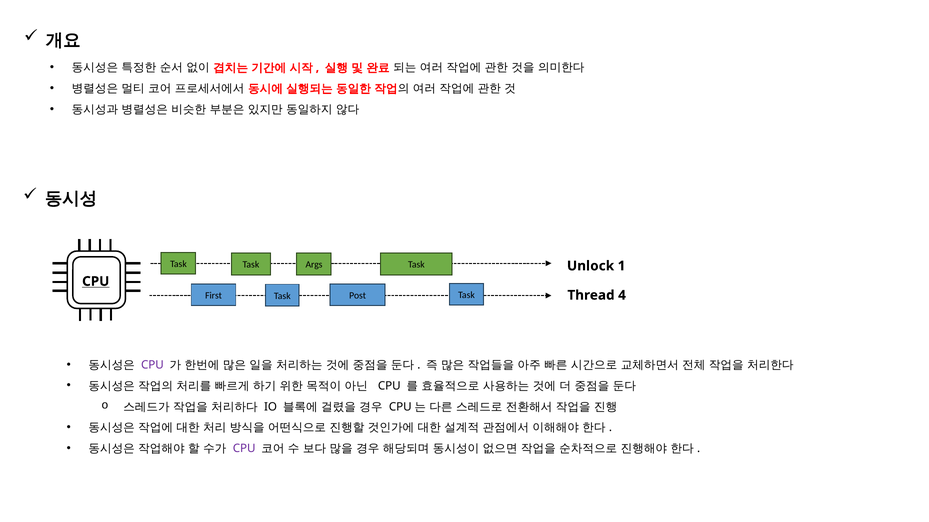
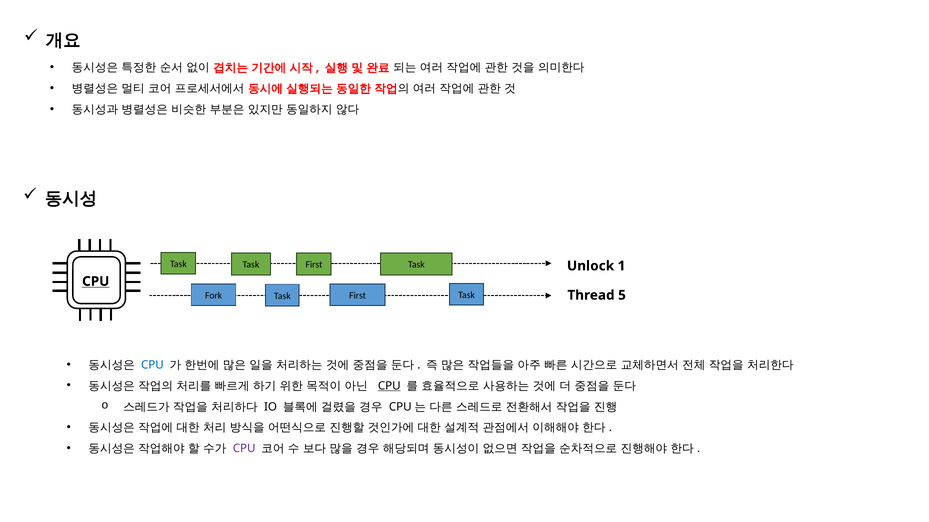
Args at (314, 265): Args -> First
First: First -> Fork
Post at (358, 296): Post -> First
4: 4 -> 5
CPU at (152, 365) colour: purple -> blue
CPU at (389, 386) underline: none -> present
